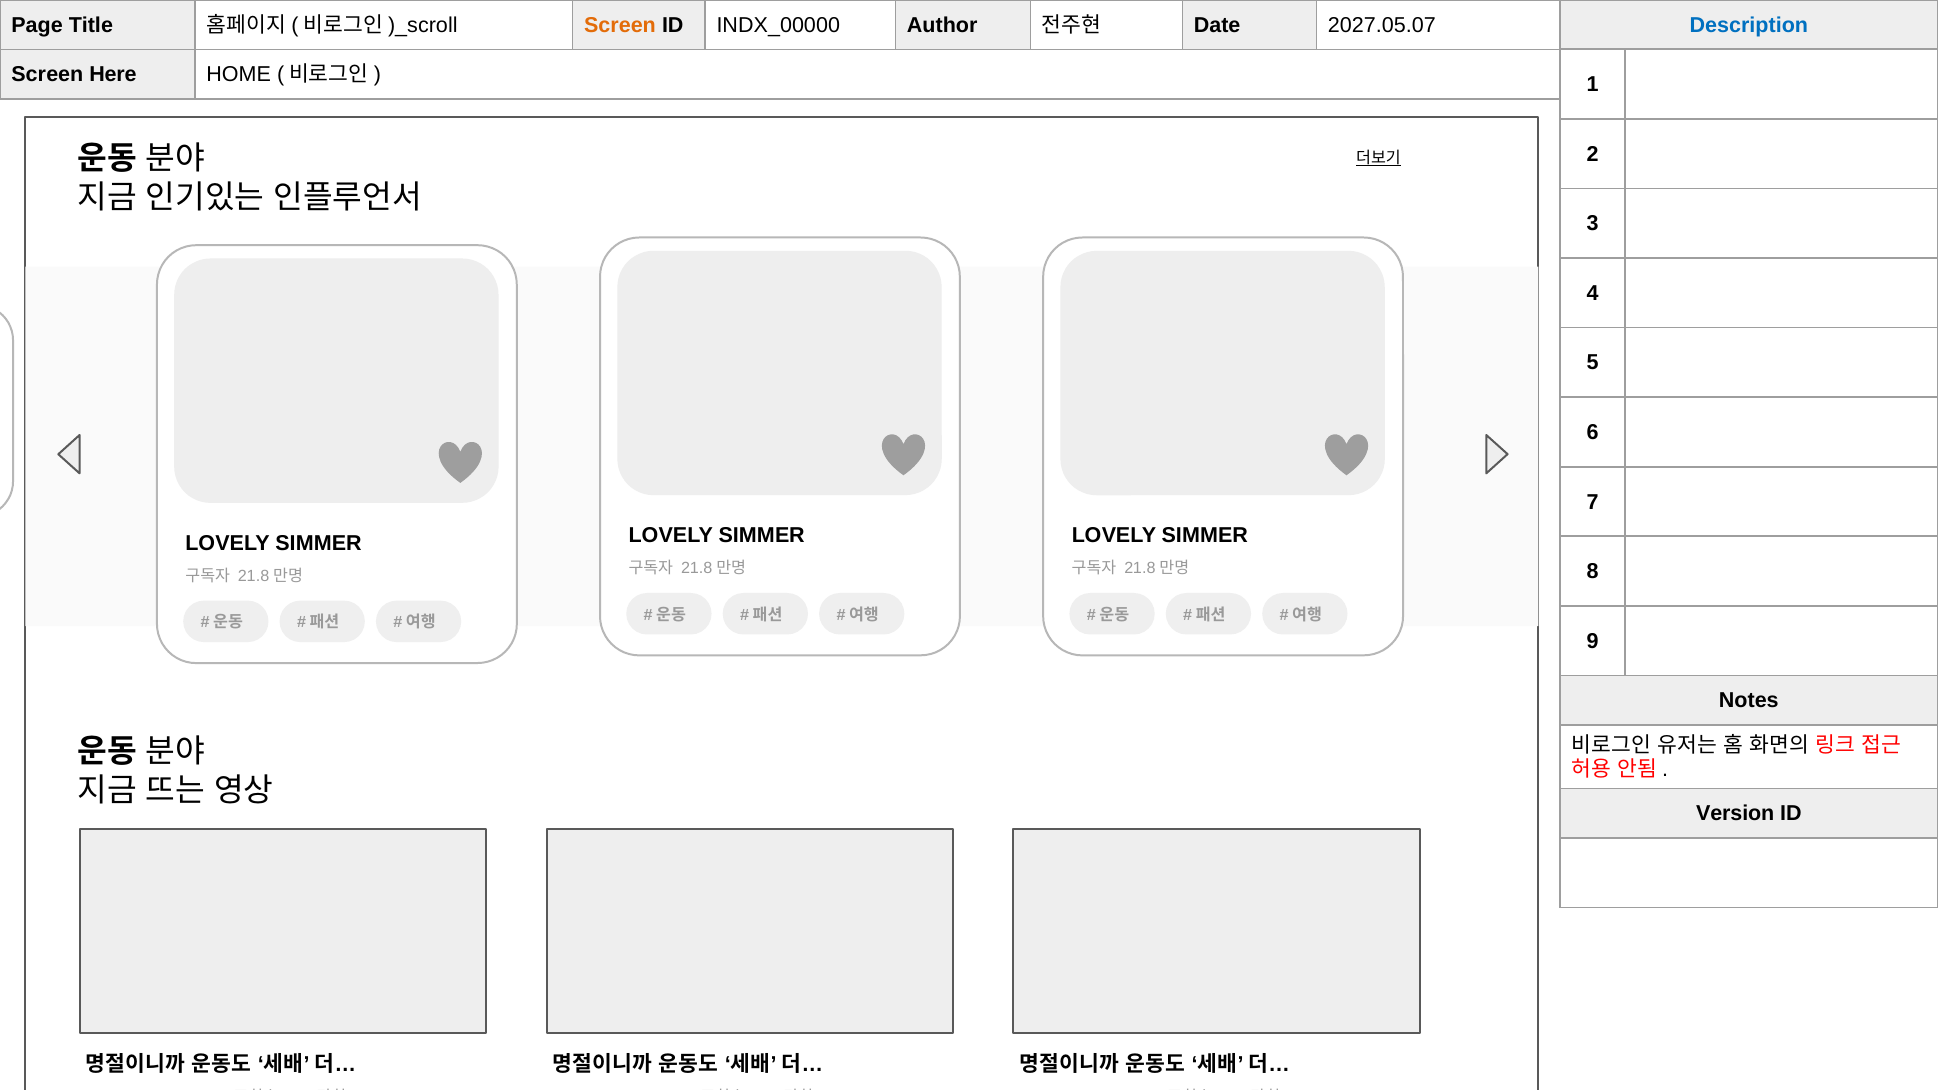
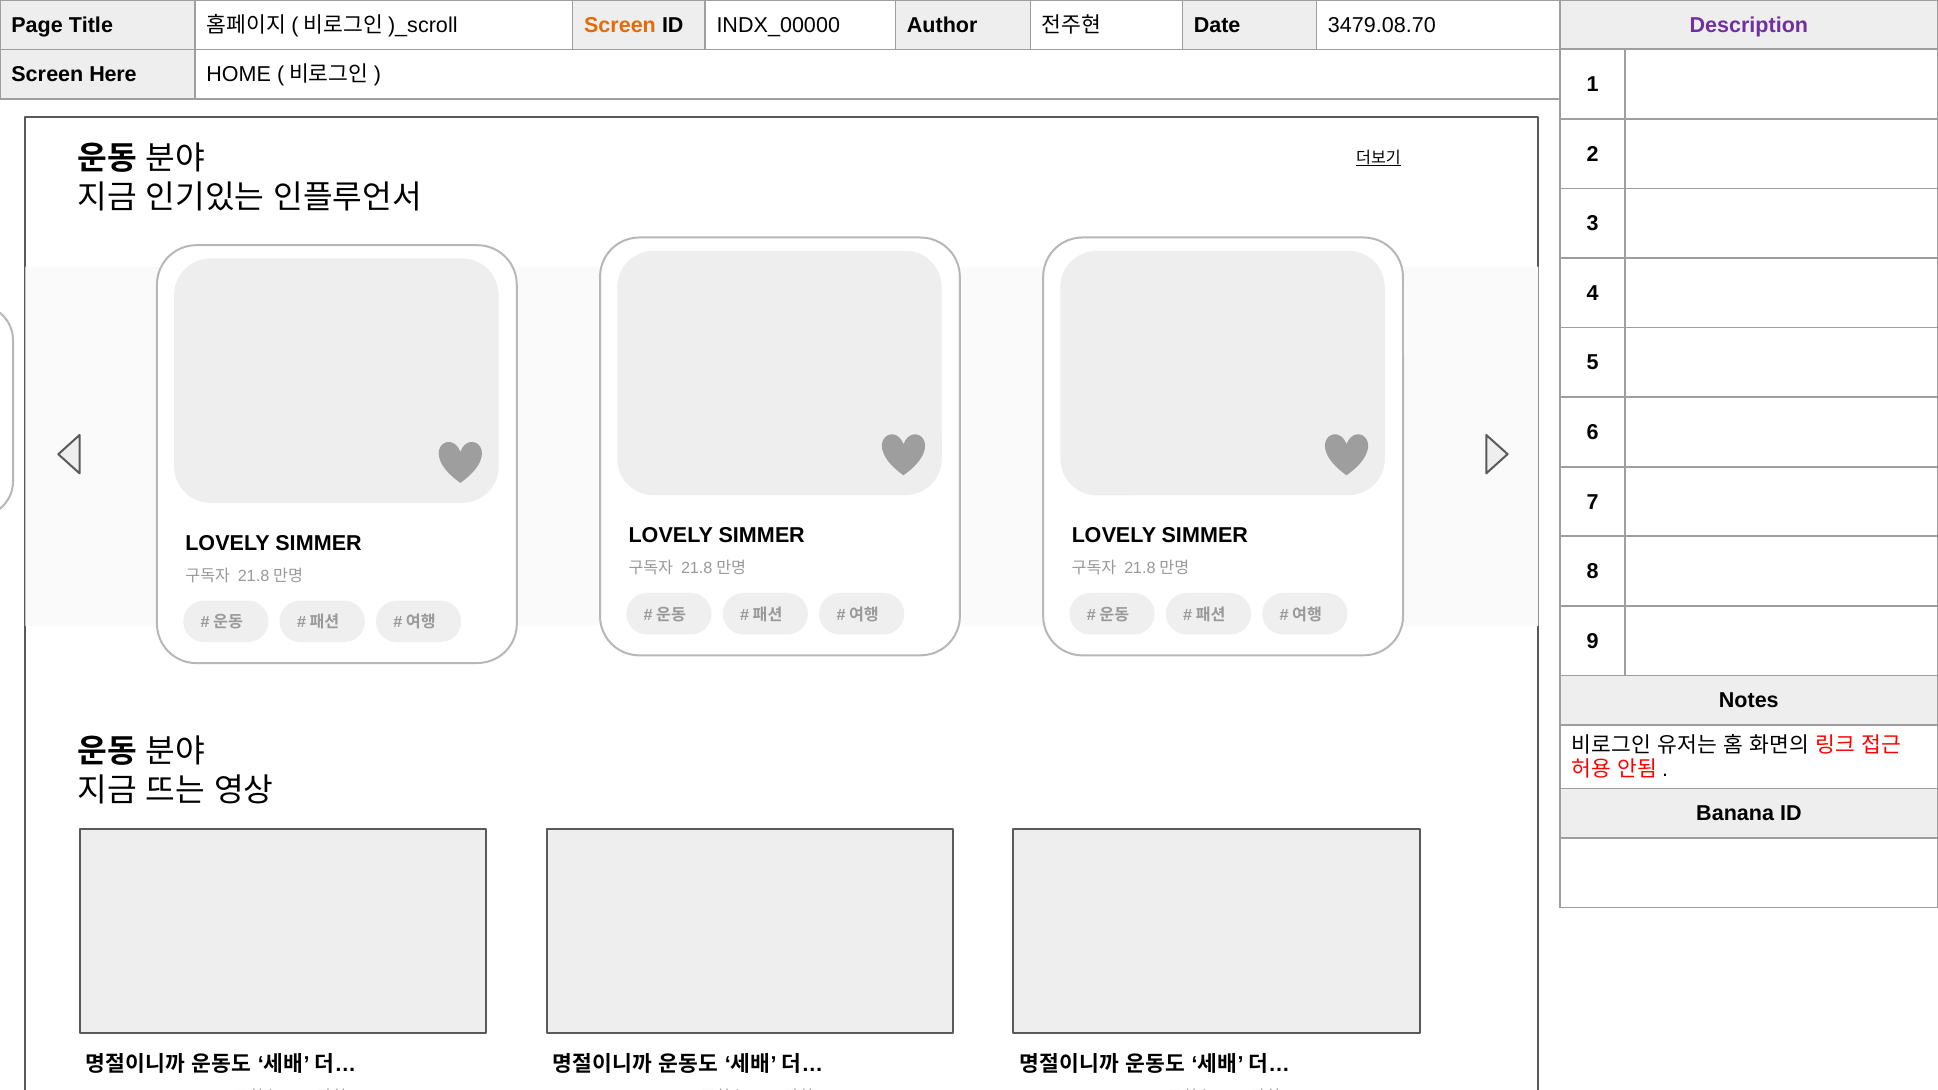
2027.05.07: 2027.05.07 -> 3479.08.70
Description colour: blue -> purple
Version: Version -> Banana
